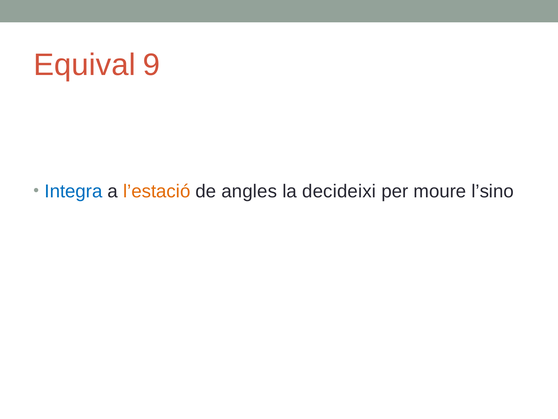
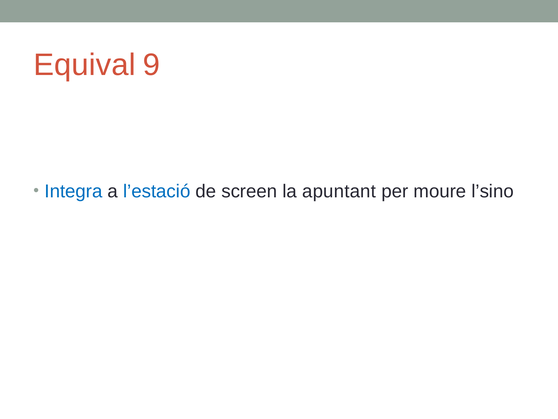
l’estació colour: orange -> blue
angles: angles -> screen
decideixi: decideixi -> apuntant
